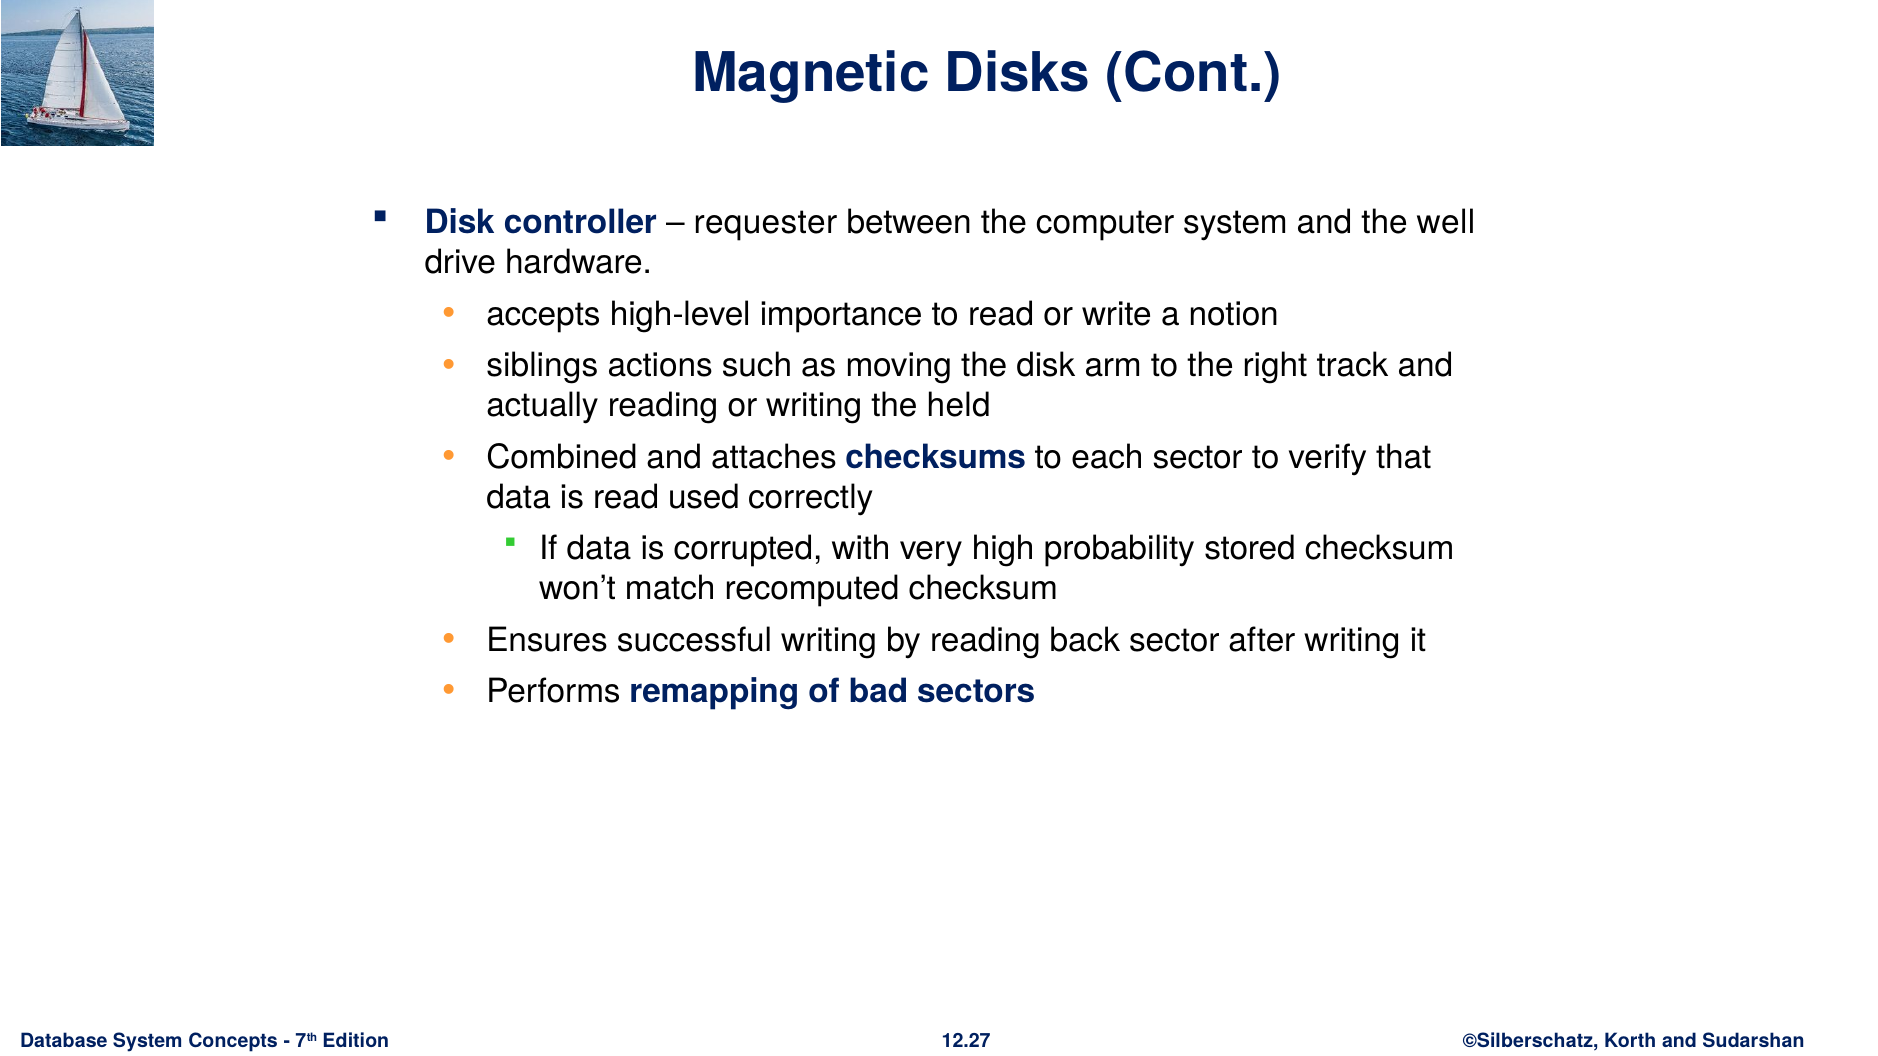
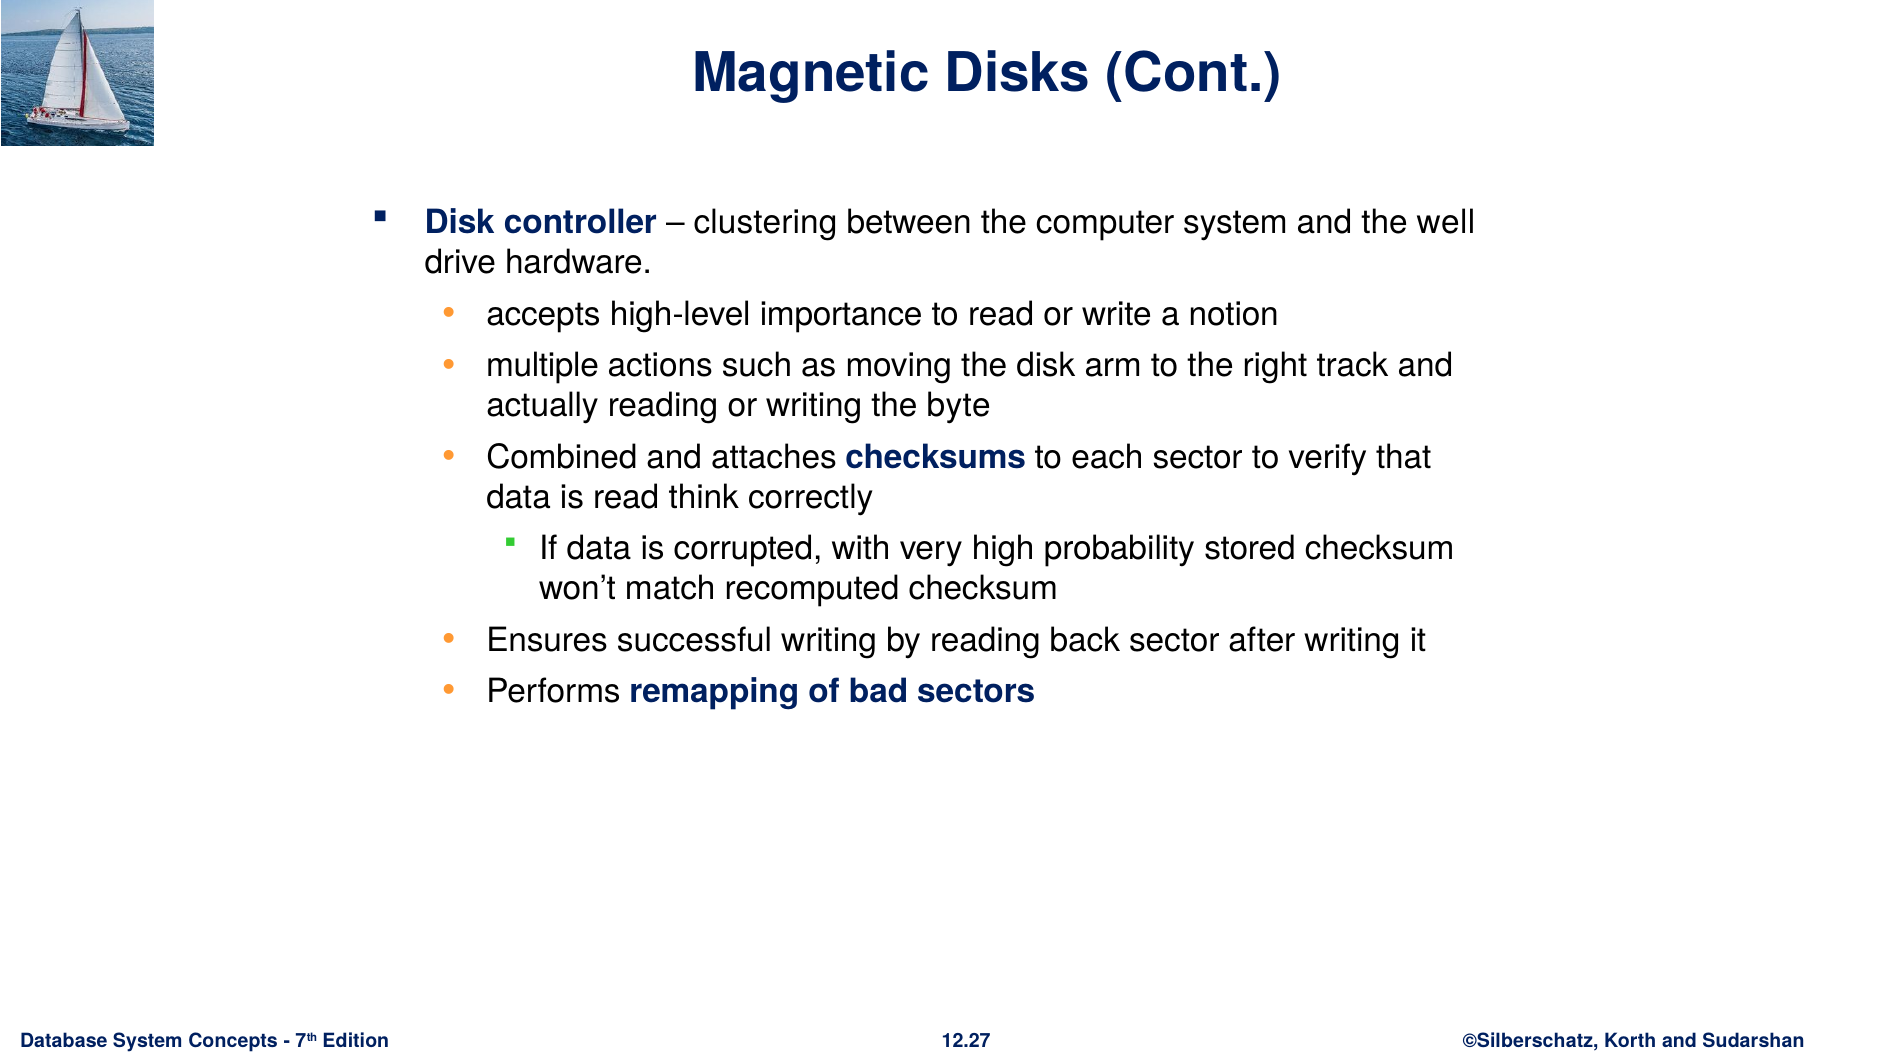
requester: requester -> clustering
siblings: siblings -> multiple
held: held -> byte
used: used -> think
